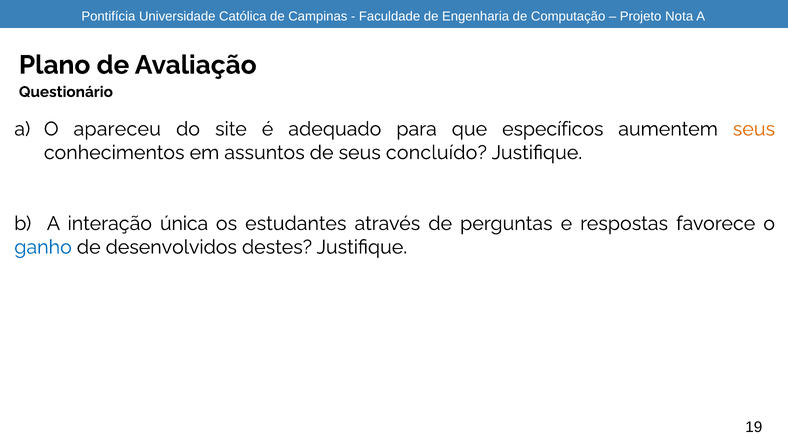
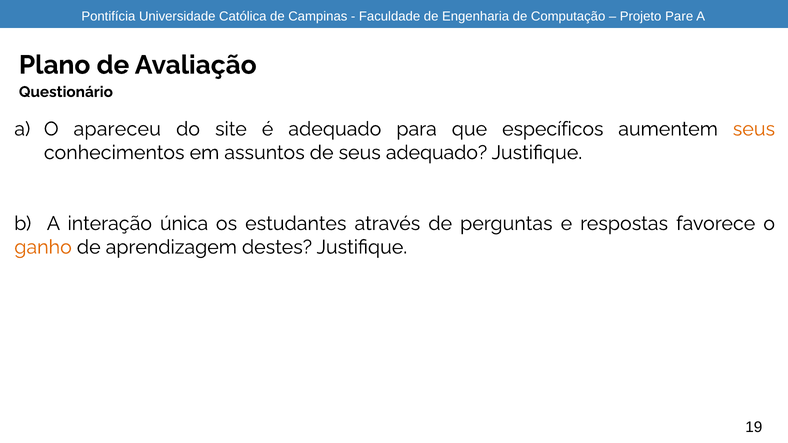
Nota: Nota -> Pare
seus concluído: concluído -> adequado
ganho colour: blue -> orange
desenvolvidos: desenvolvidos -> aprendizagem
